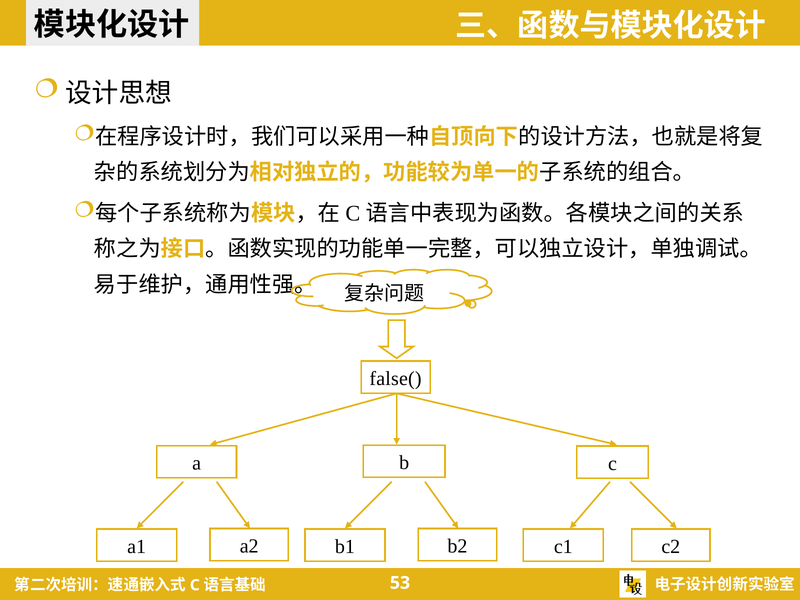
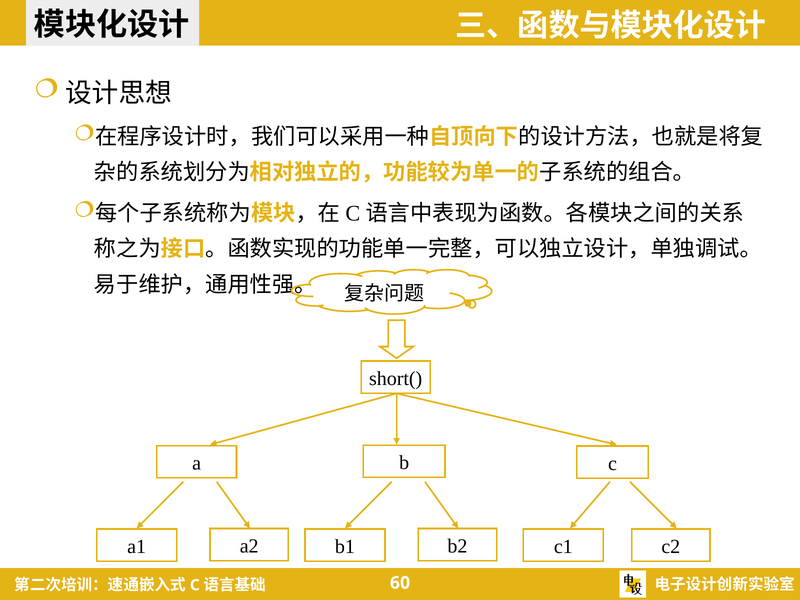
false(: false( -> short(
53: 53 -> 60
